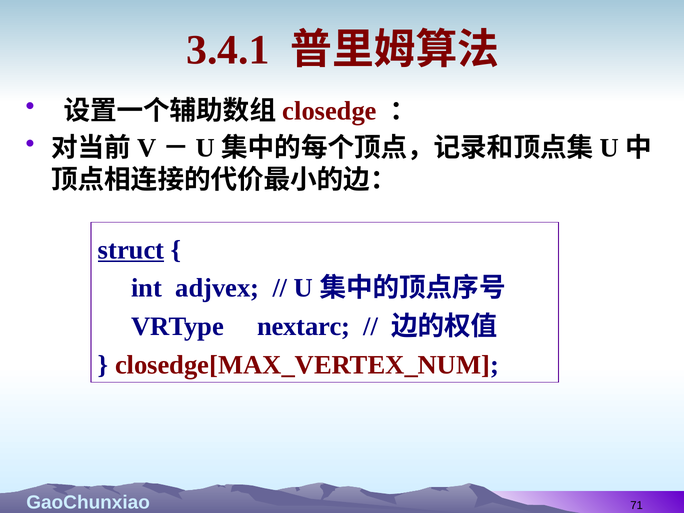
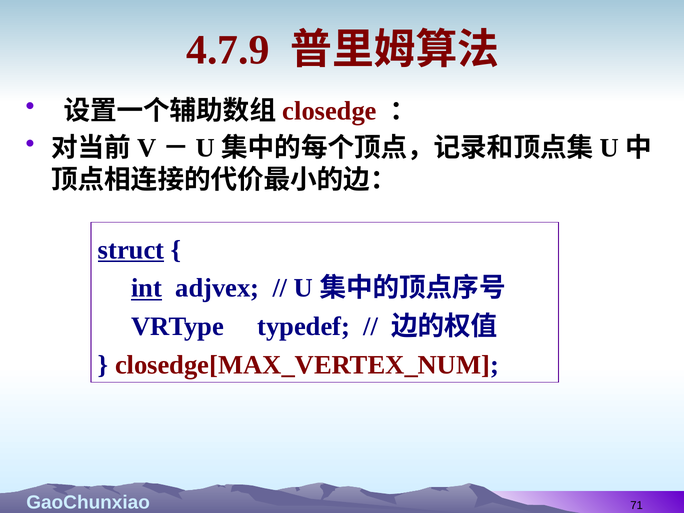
3.4.1: 3.4.1 -> 4.7.9
int underline: none -> present
nextarc: nextarc -> typedef
